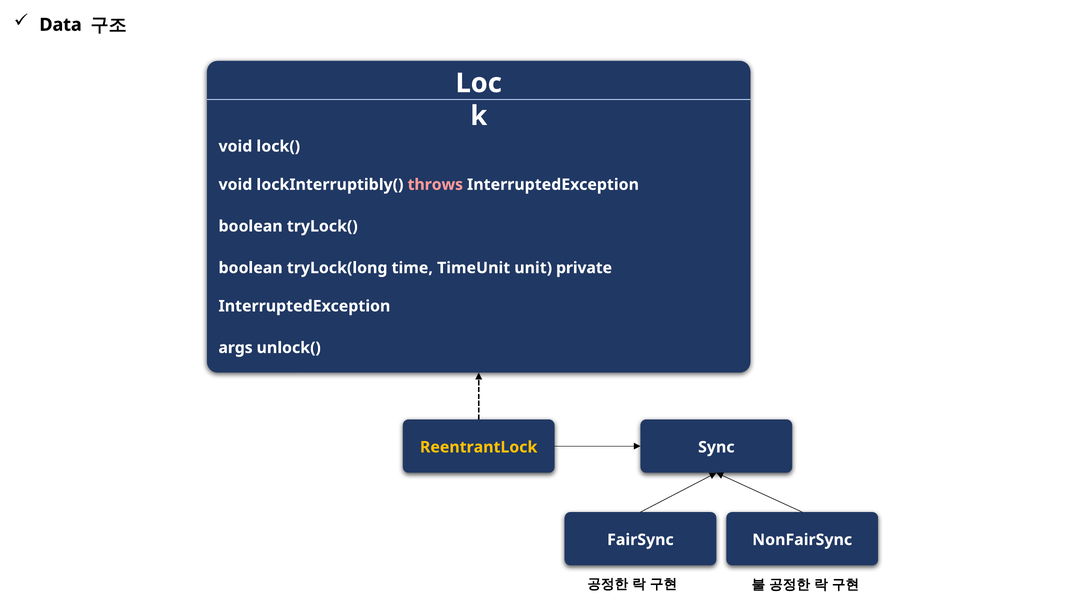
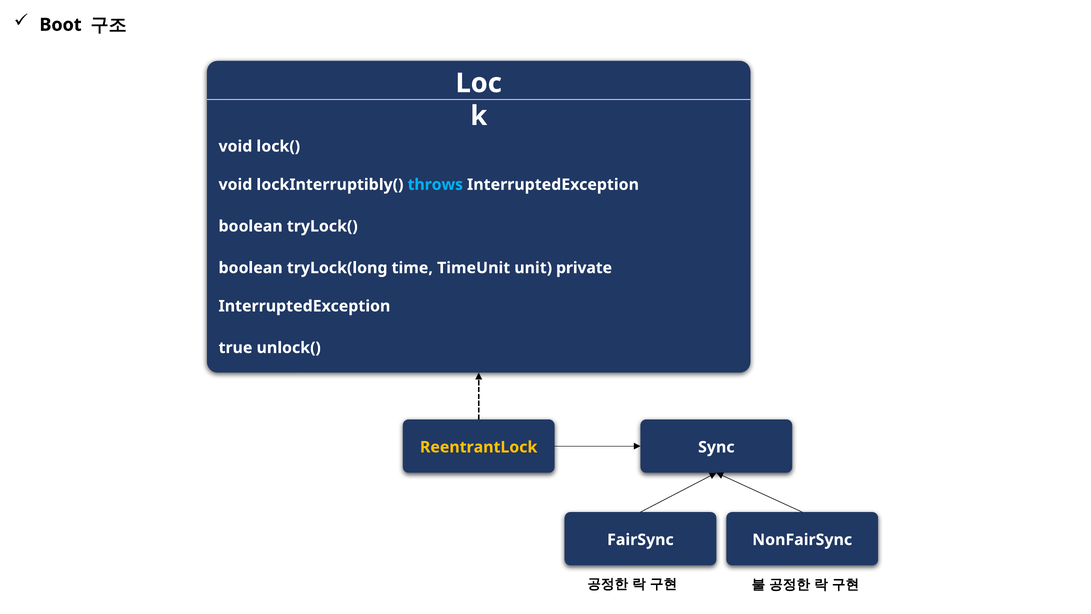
Data: Data -> Boot
throws colour: pink -> light blue
args: args -> true
